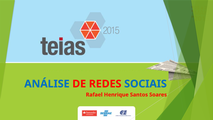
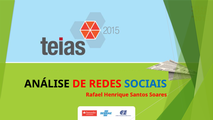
ANÁLISE colour: blue -> black
